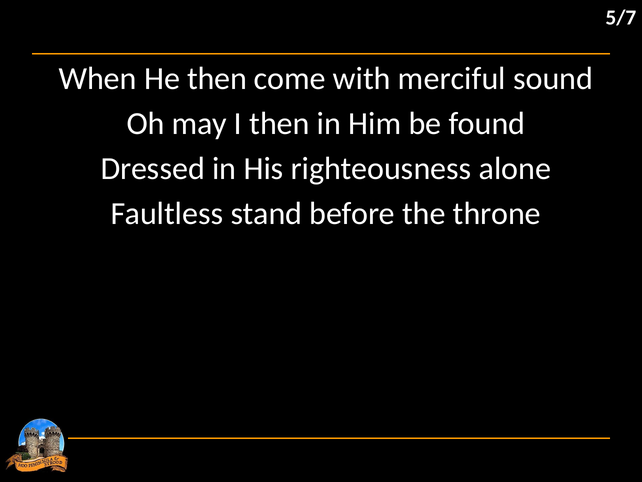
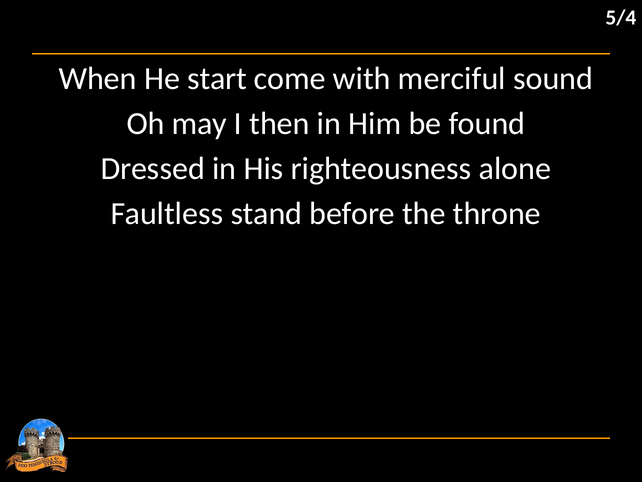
5/7: 5/7 -> 5/4
He then: then -> start
